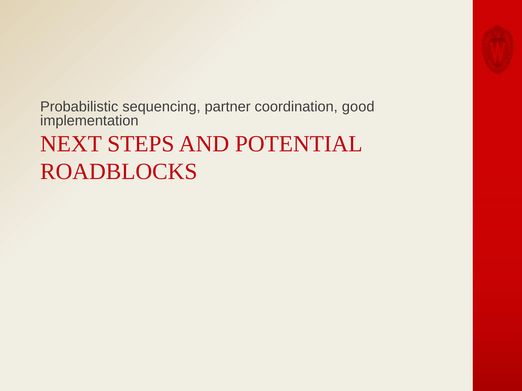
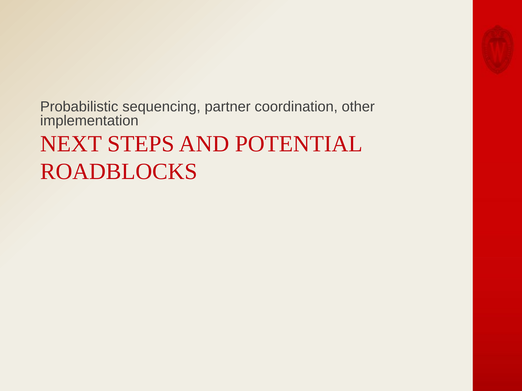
good: good -> other
